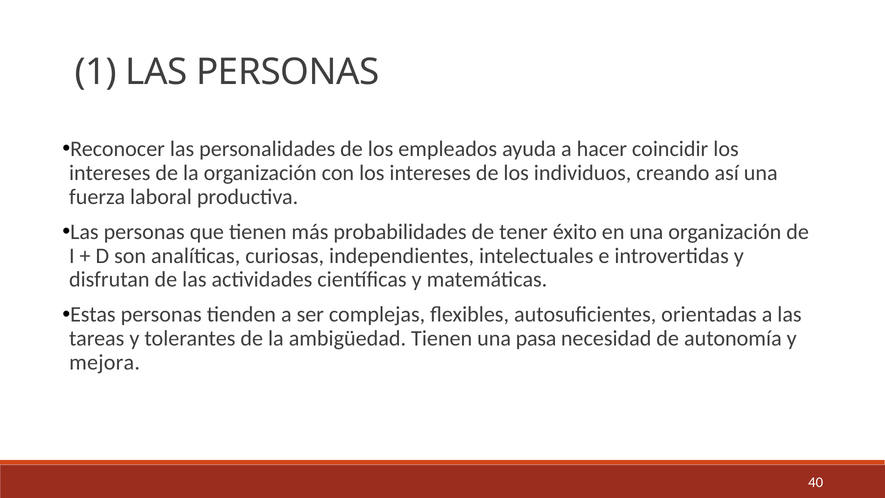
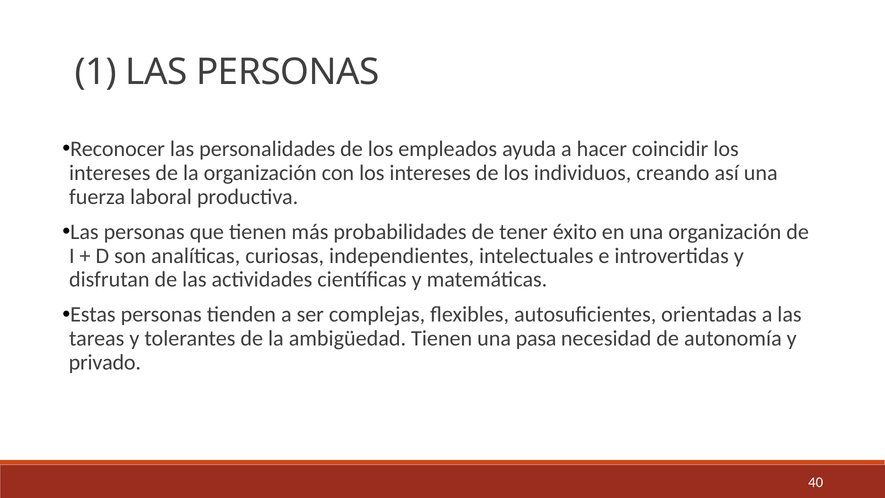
mejora: mejora -> privado
